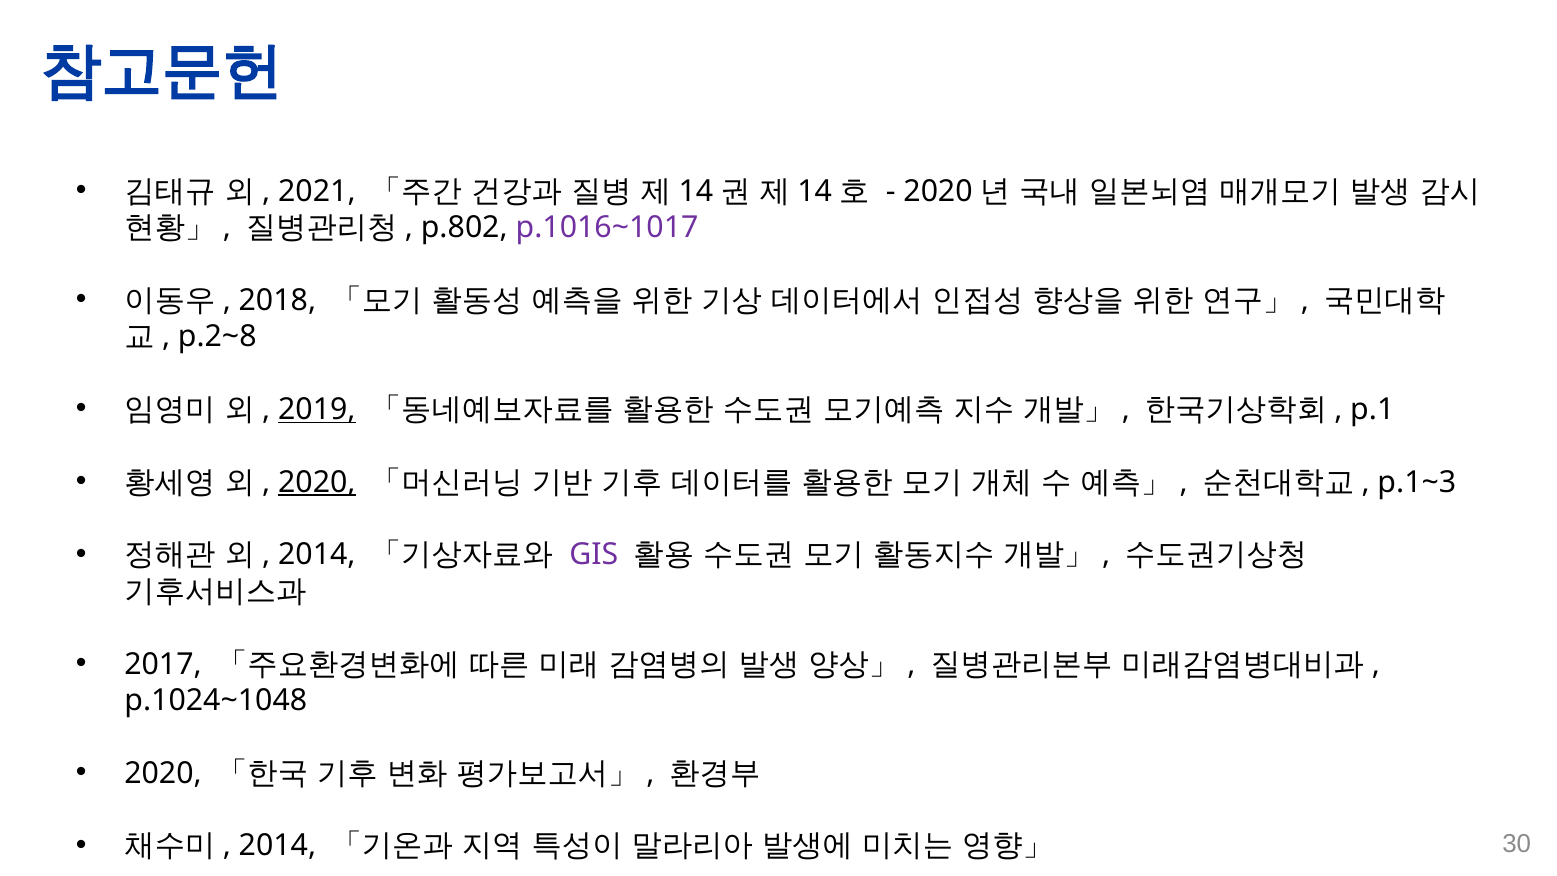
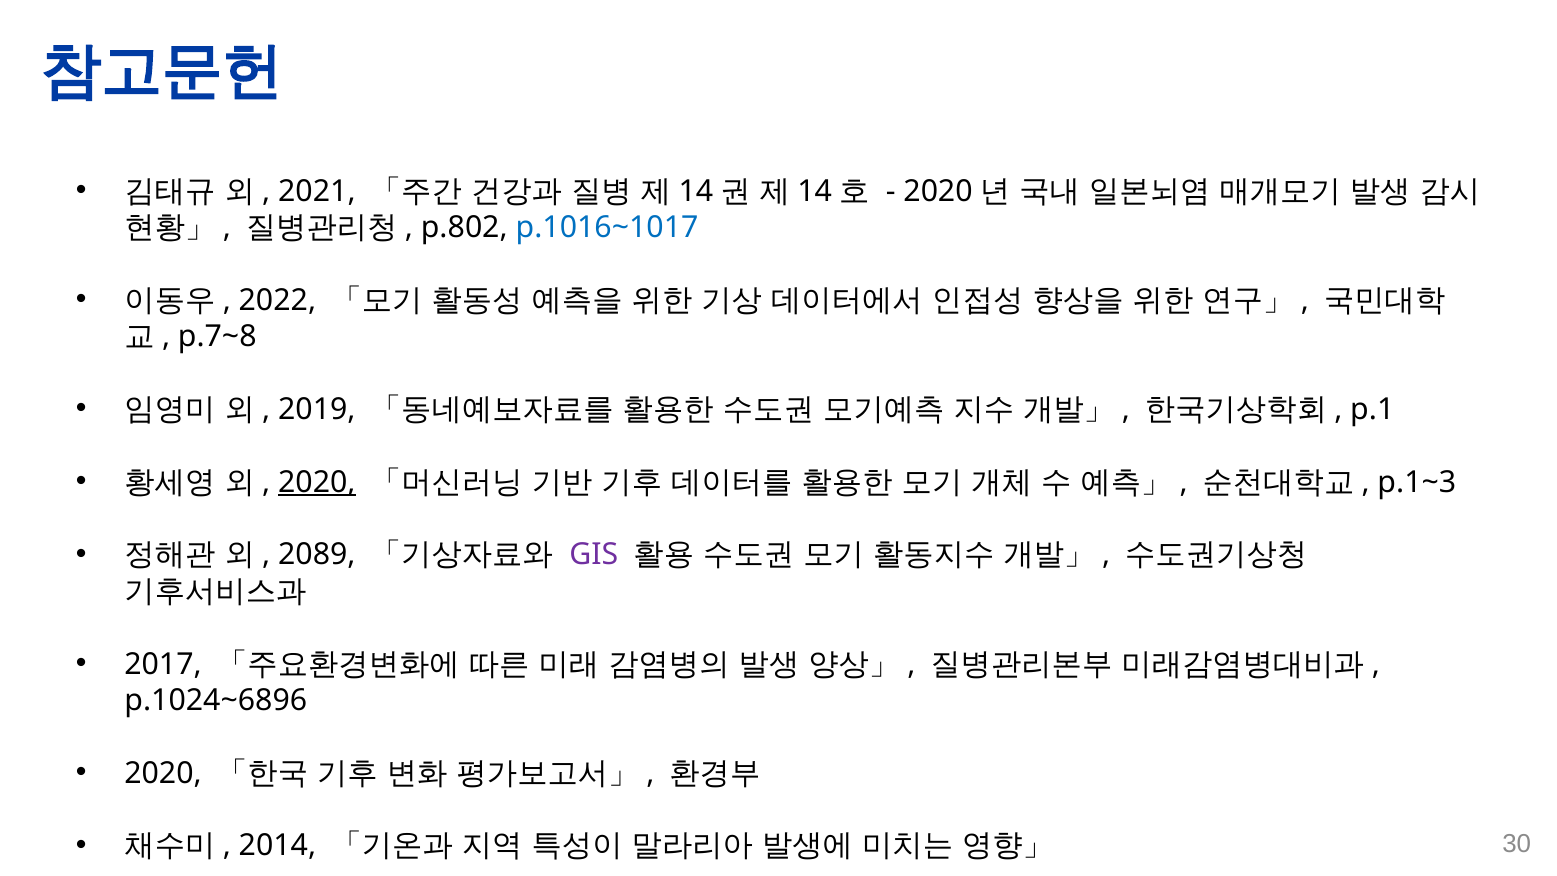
p.1016~1017 colour: purple -> blue
2018: 2018 -> 2022
p.2~8: p.2~8 -> p.7~8
2019 underline: present -> none
2014 at (317, 555): 2014 -> 2089
p.1024~1048: p.1024~1048 -> p.1024~6896
